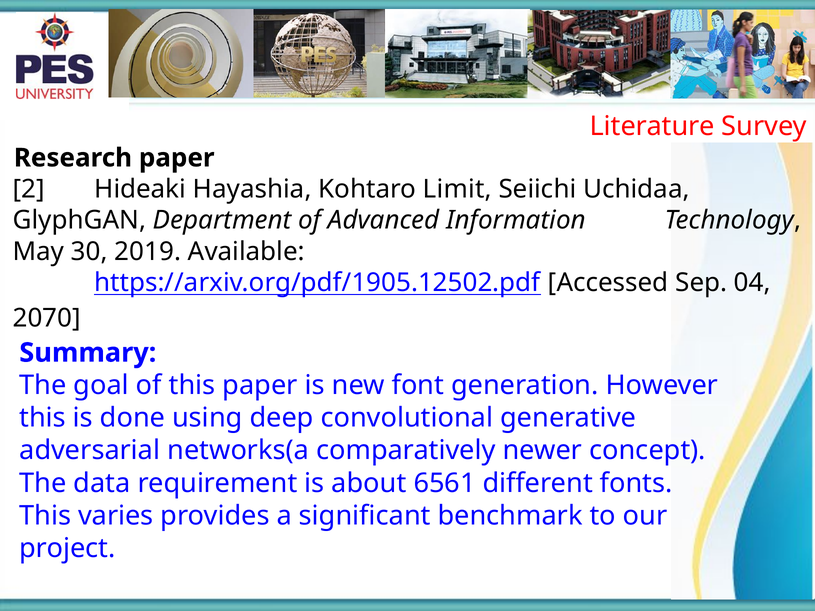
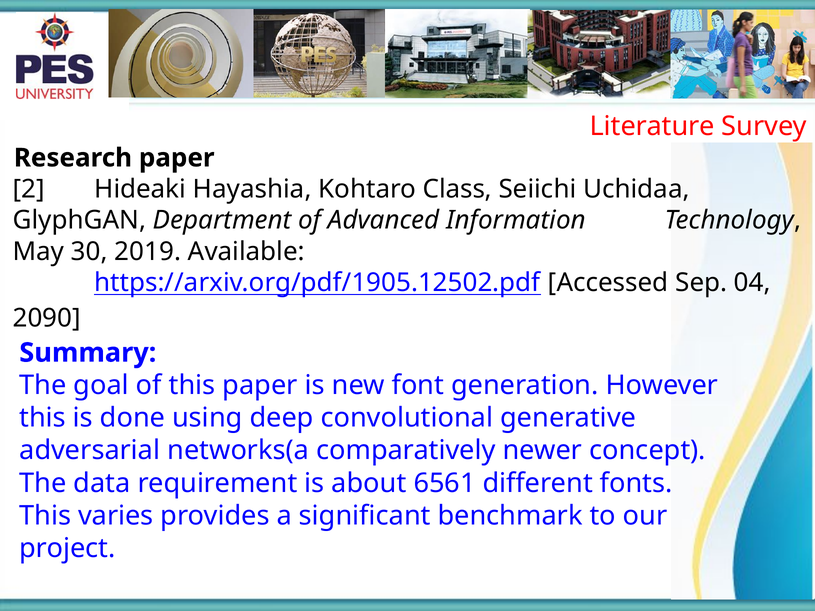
Limit: Limit -> Class
2070: 2070 -> 2090
